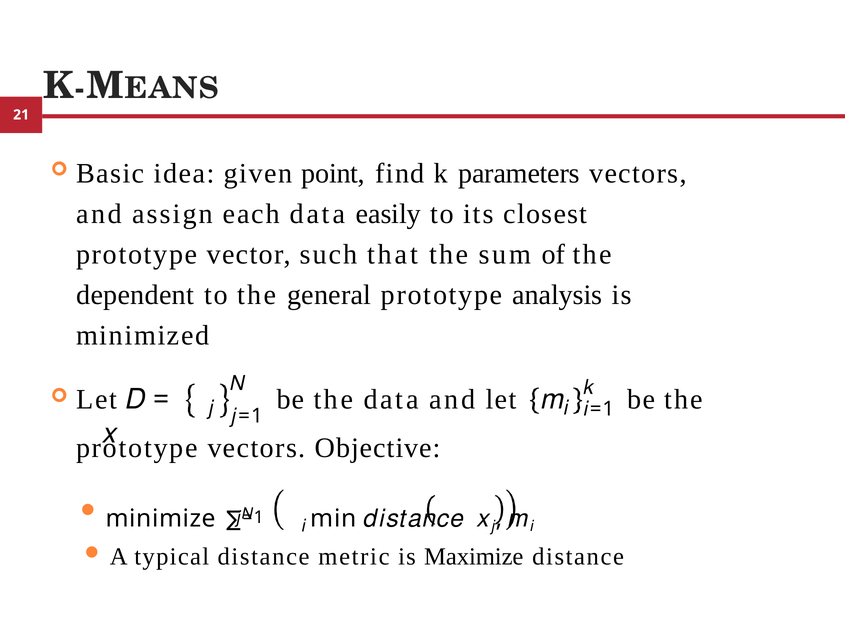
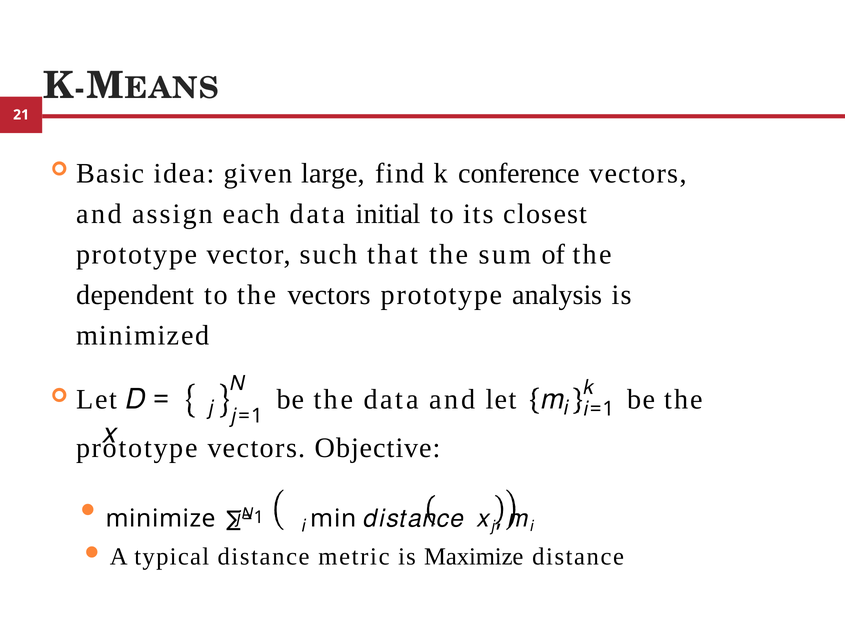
point: point -> large
parameters: parameters -> conference
easily: easily -> initial
the general: general -> vectors
